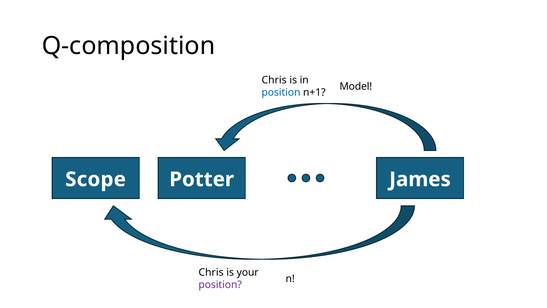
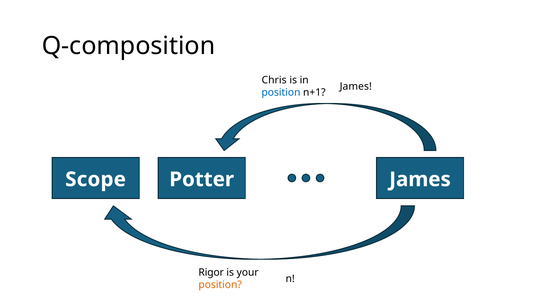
Model at (356, 86): Model -> James
Chris at (211, 272): Chris -> Rigor
position at (220, 284) colour: purple -> orange
